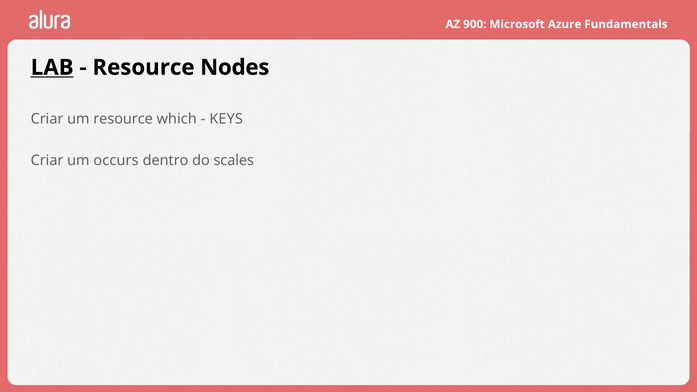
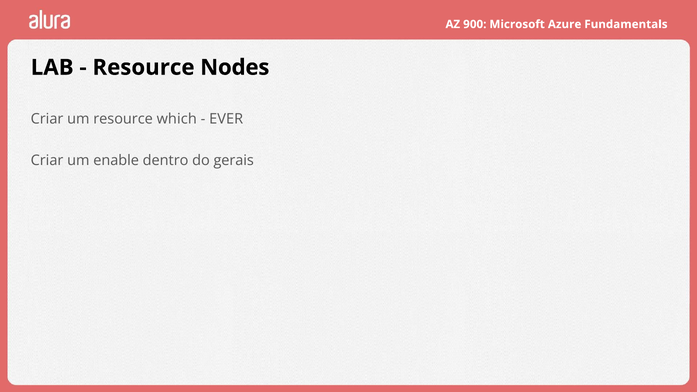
LAB underline: present -> none
KEYS: KEYS -> EVER
occurs: occurs -> enable
scales: scales -> gerais
